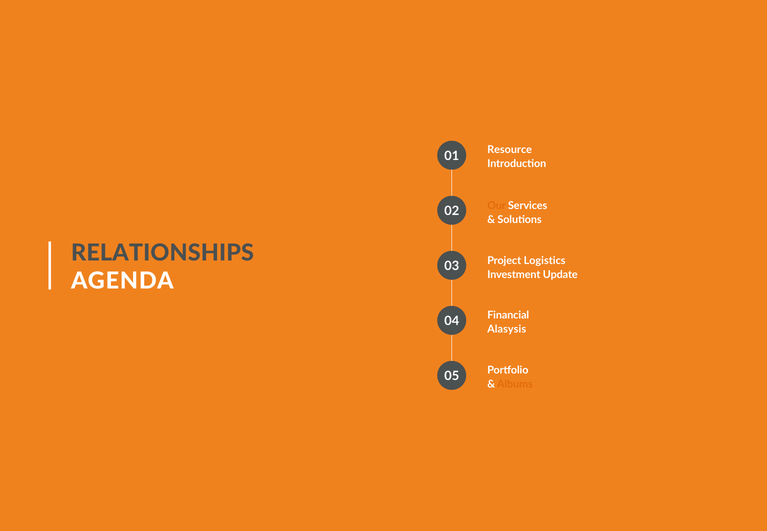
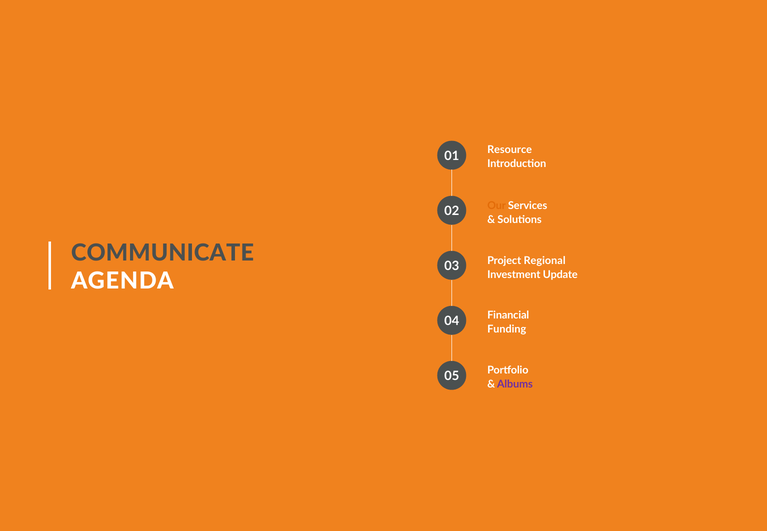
RELATIONSHIPS: RELATIONSHIPS -> COMMUNICATE
Logistics: Logistics -> Regional
Alasysis: Alasysis -> Funding
Albums colour: orange -> purple
